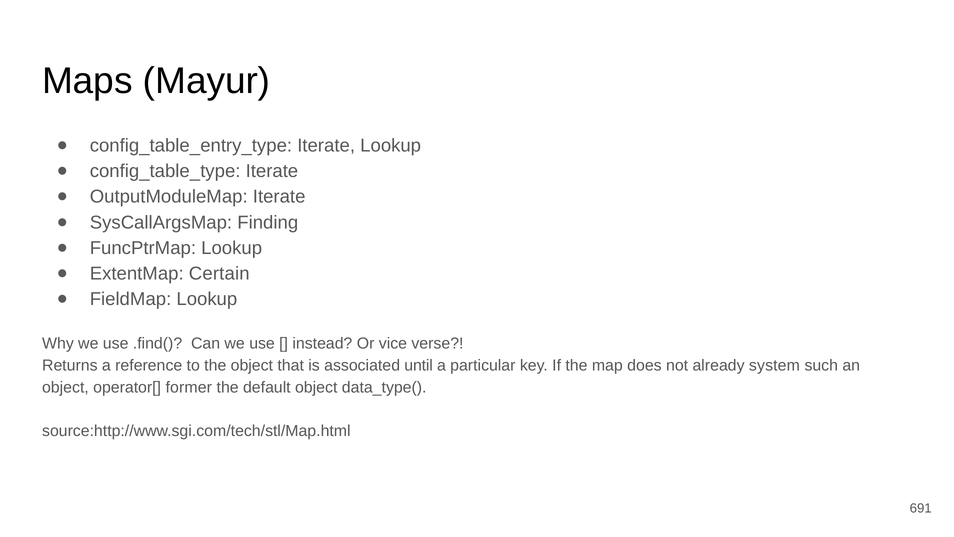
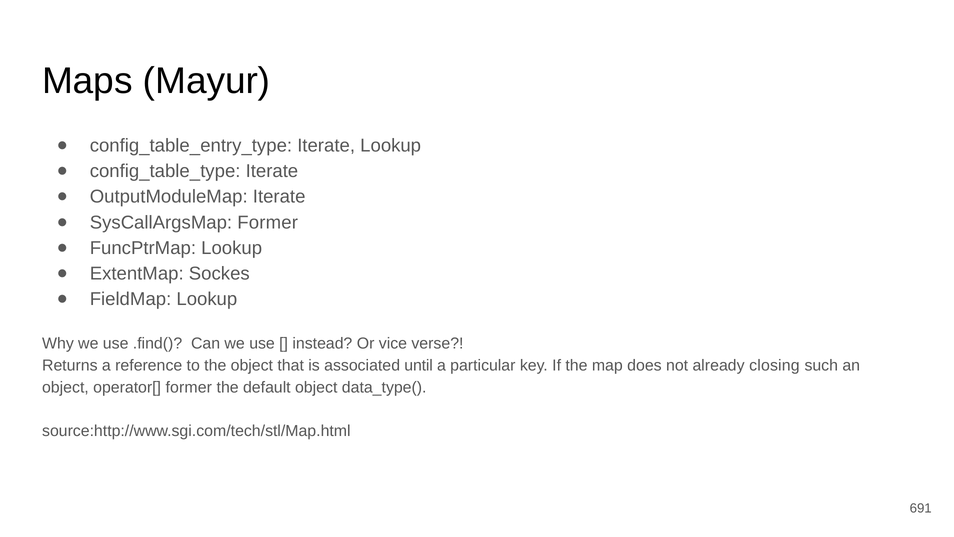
SysCallArgsMap Finding: Finding -> Former
Certain: Certain -> Sockes
system: system -> closing
